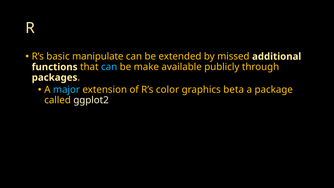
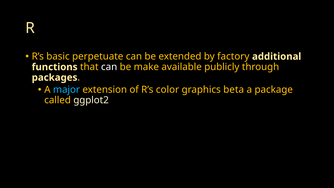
manipulate: manipulate -> perpetuate
missed: missed -> factory
can at (109, 67) colour: light blue -> white
